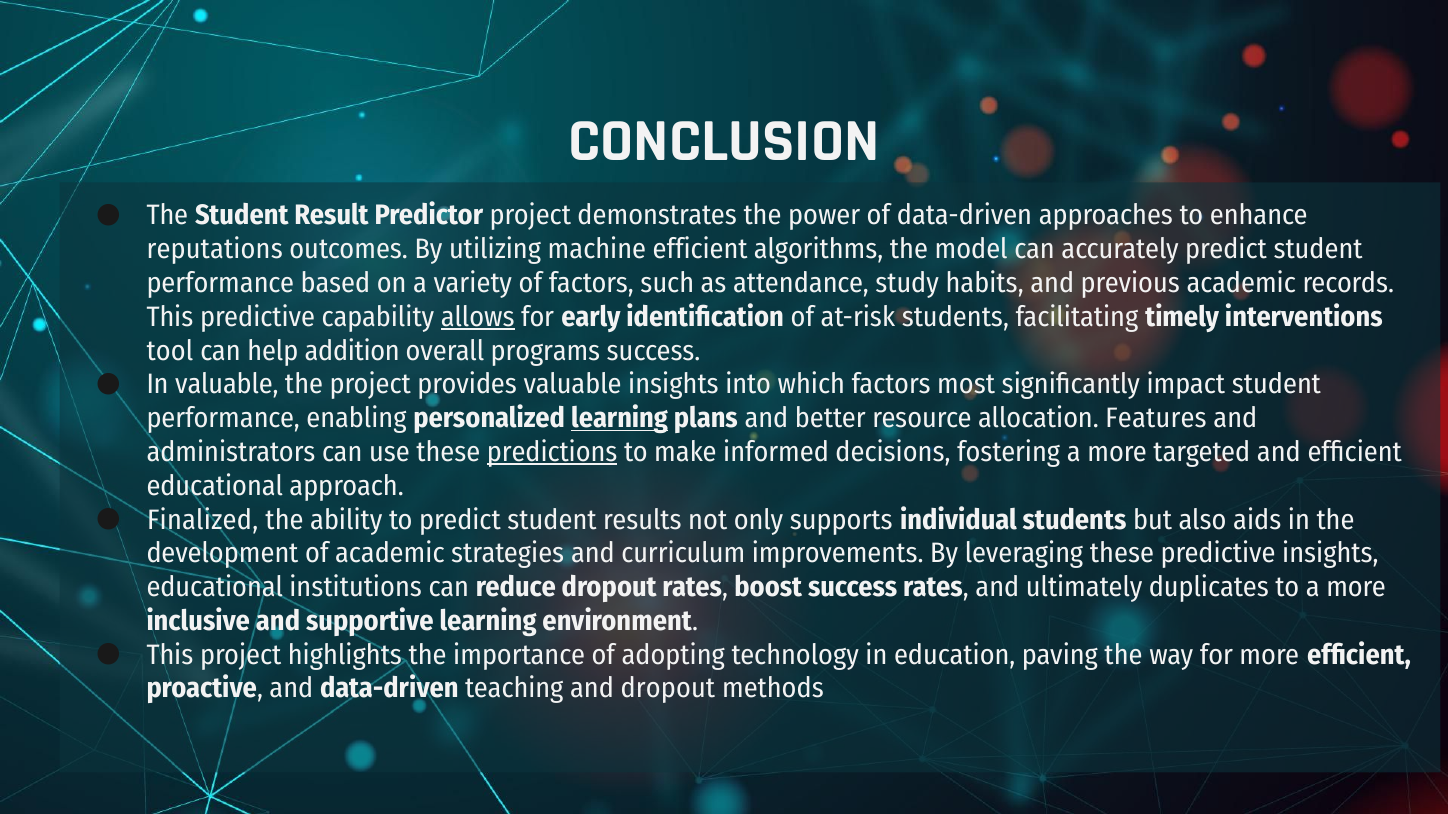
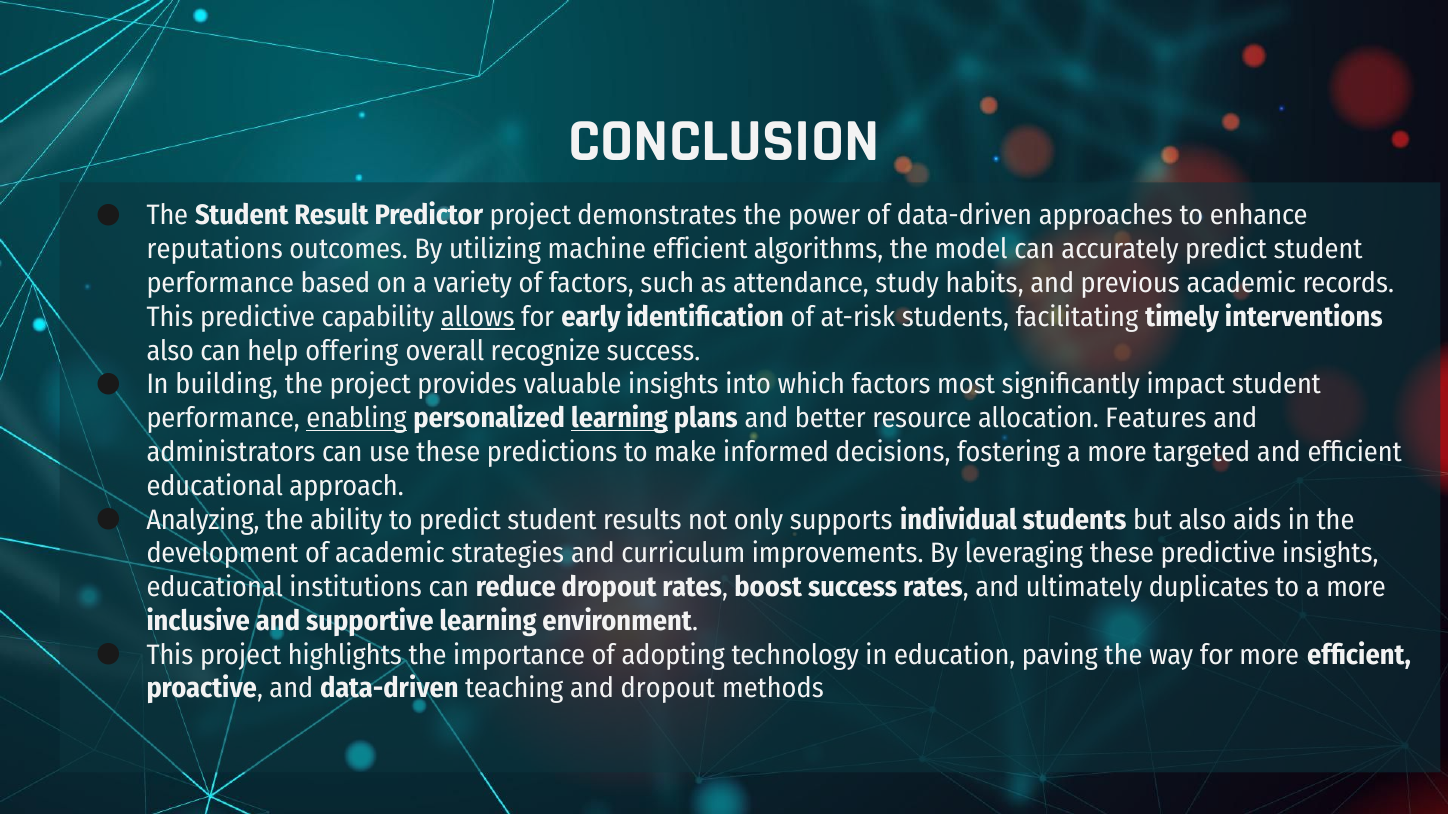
tool at (170, 351): tool -> also
addition: addition -> offering
programs: programs -> recognize
In valuable: valuable -> building
enabling underline: none -> present
predictions underline: present -> none
Finalized: Finalized -> Analyzing
